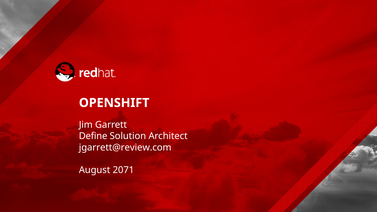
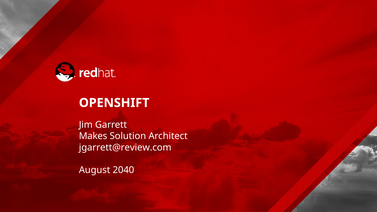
Define: Define -> Makes
2071: 2071 -> 2040
